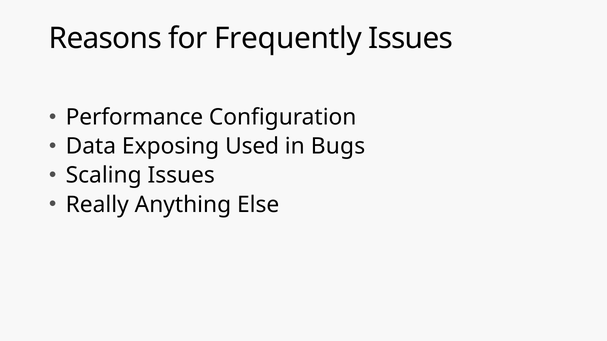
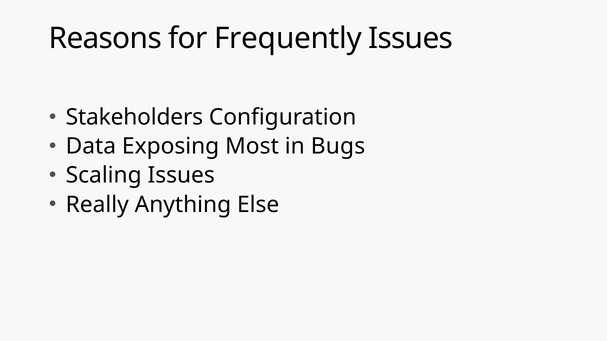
Performance: Performance -> Stakeholders
Used: Used -> Most
